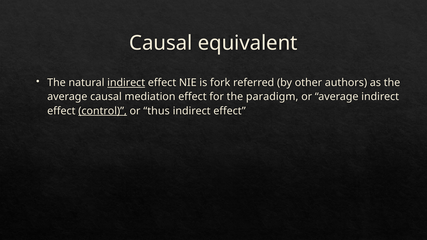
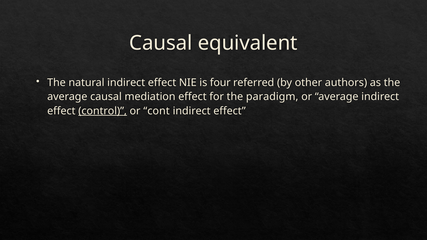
indirect at (126, 83) underline: present -> none
fork: fork -> four
thus: thus -> cont
